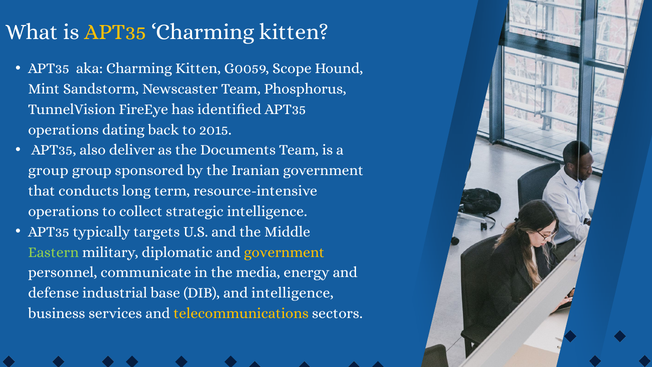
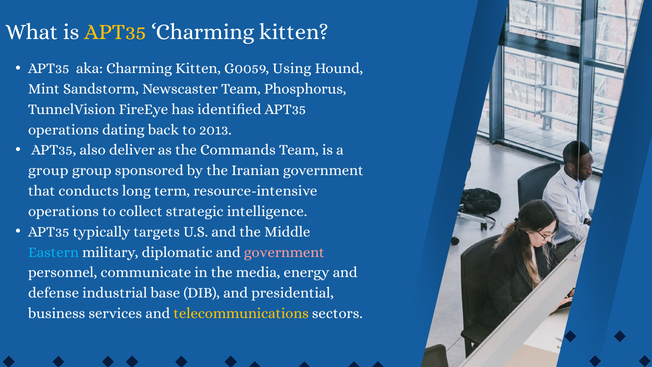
Scope: Scope -> Using
2015: 2015 -> 2013
Documents: Documents -> Commands
Eastern colour: light green -> light blue
government at (284, 252) colour: yellow -> pink
and intelligence: intelligence -> presidential
